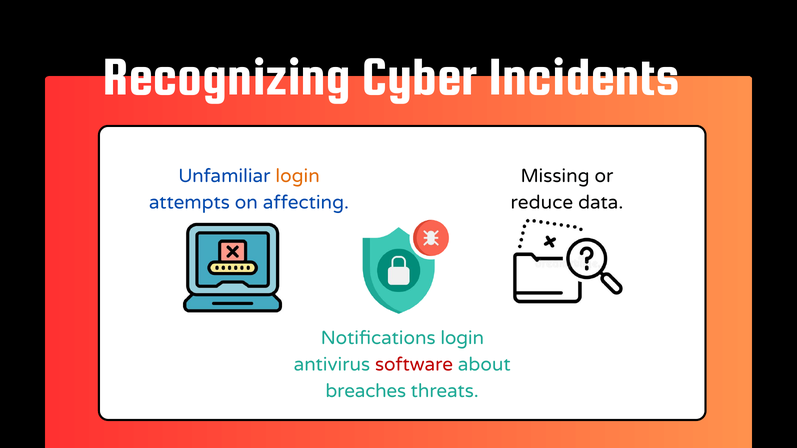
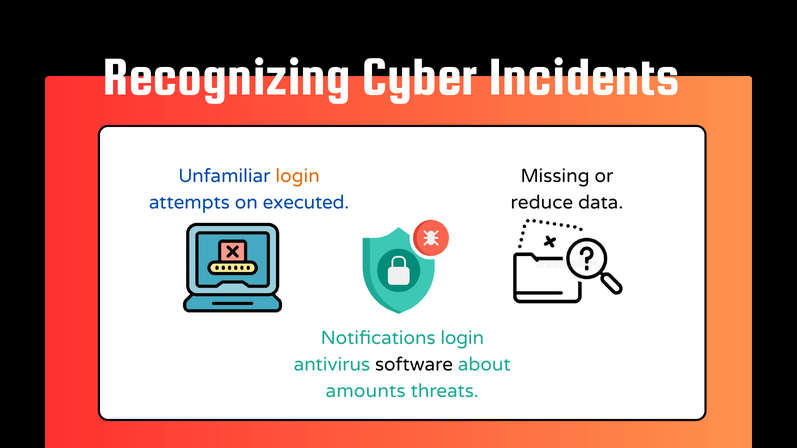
affecting: affecting -> executed
software colour: red -> black
breaches: breaches -> amounts
